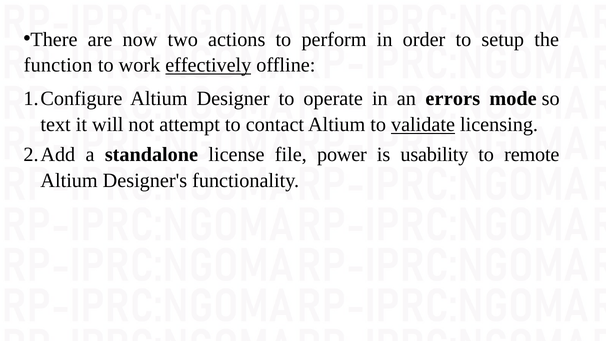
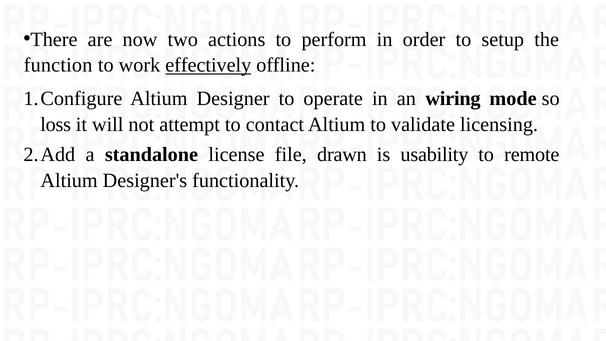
errors: errors -> wiring
text: text -> loss
validate underline: present -> none
power: power -> drawn
